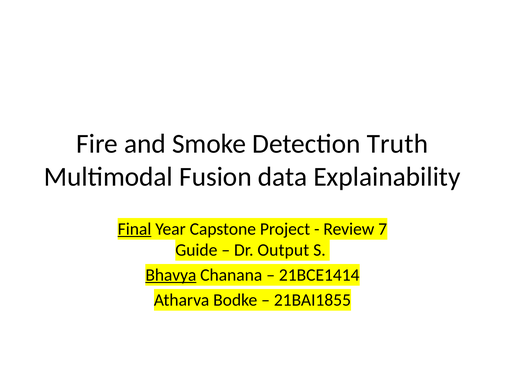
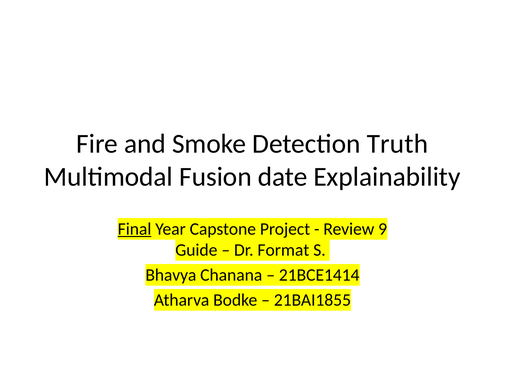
data: data -> date
7: 7 -> 9
Output: Output -> Format
Bhavya underline: present -> none
